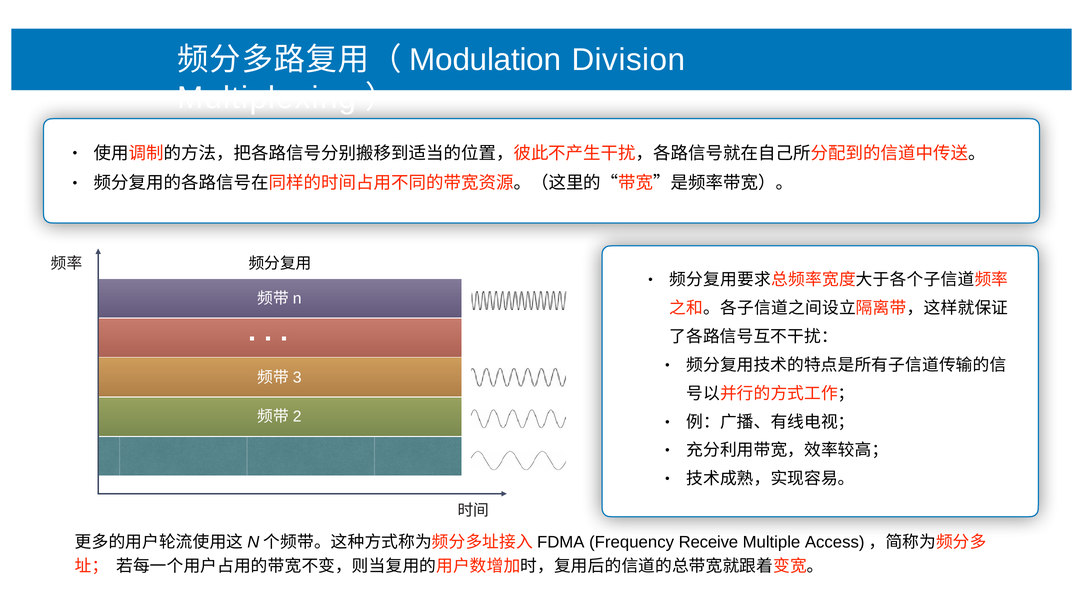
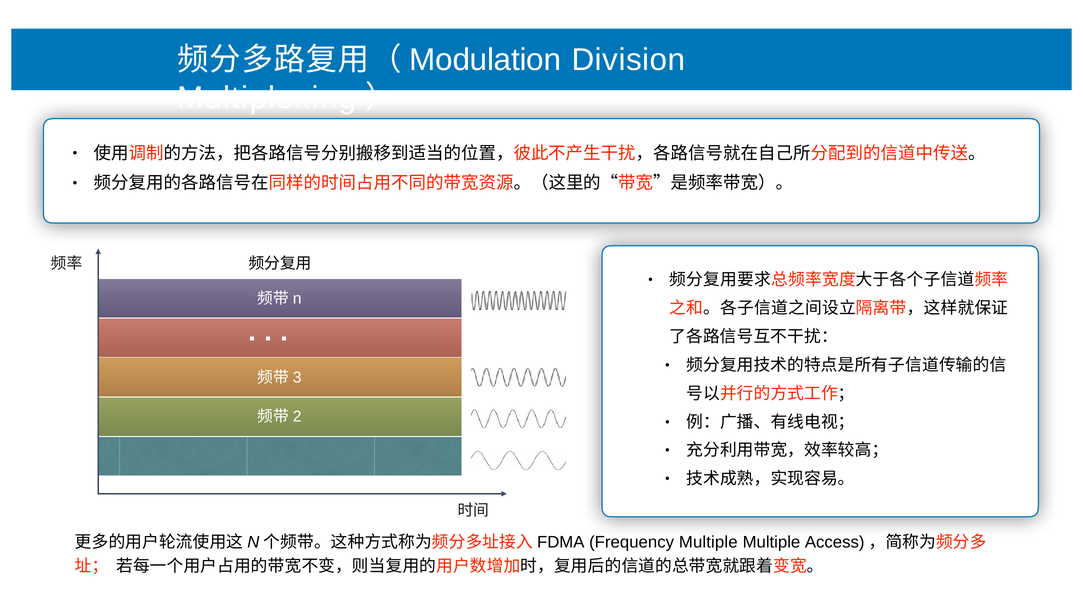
Frequency Receive: Receive -> Multiple
